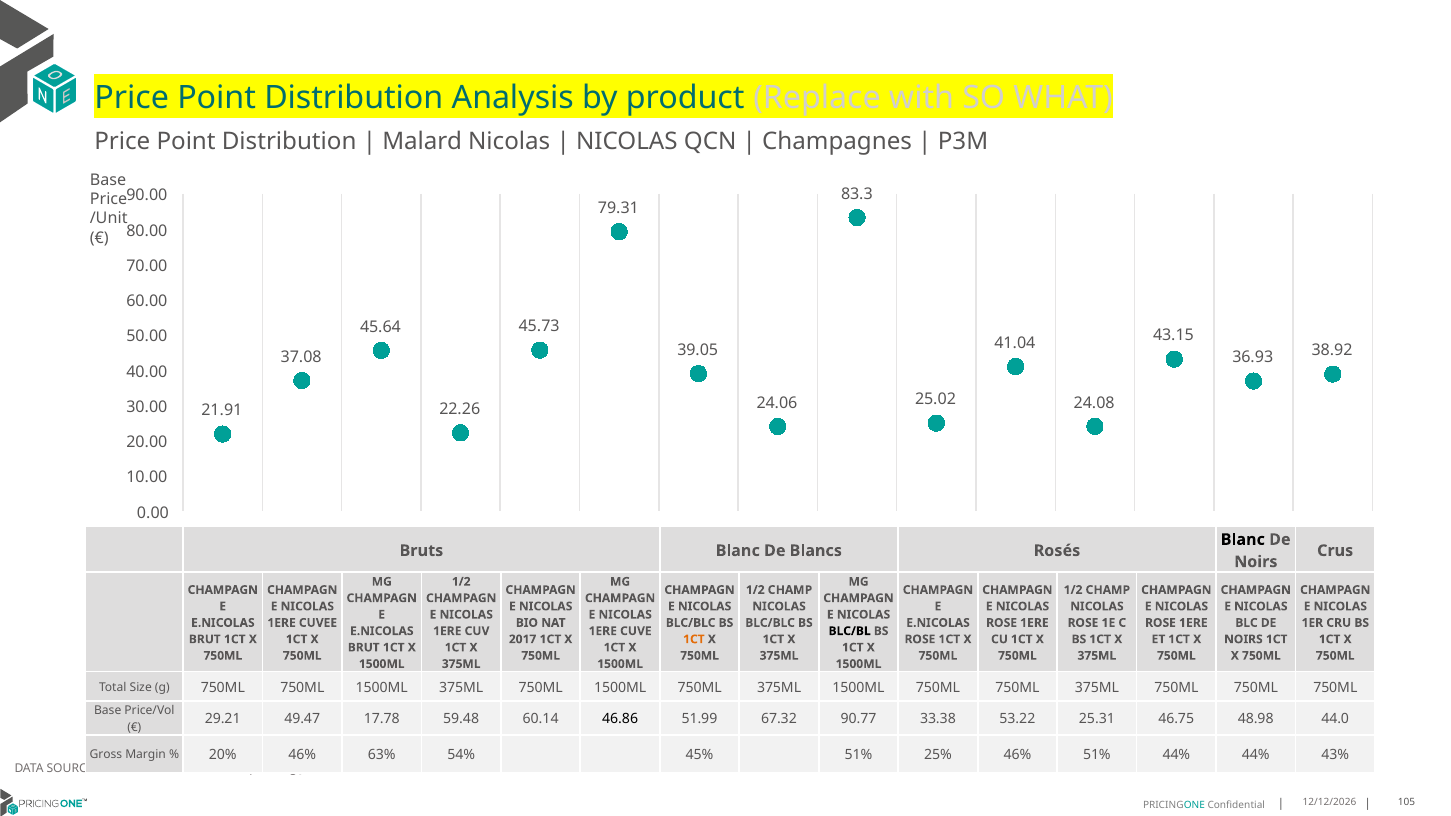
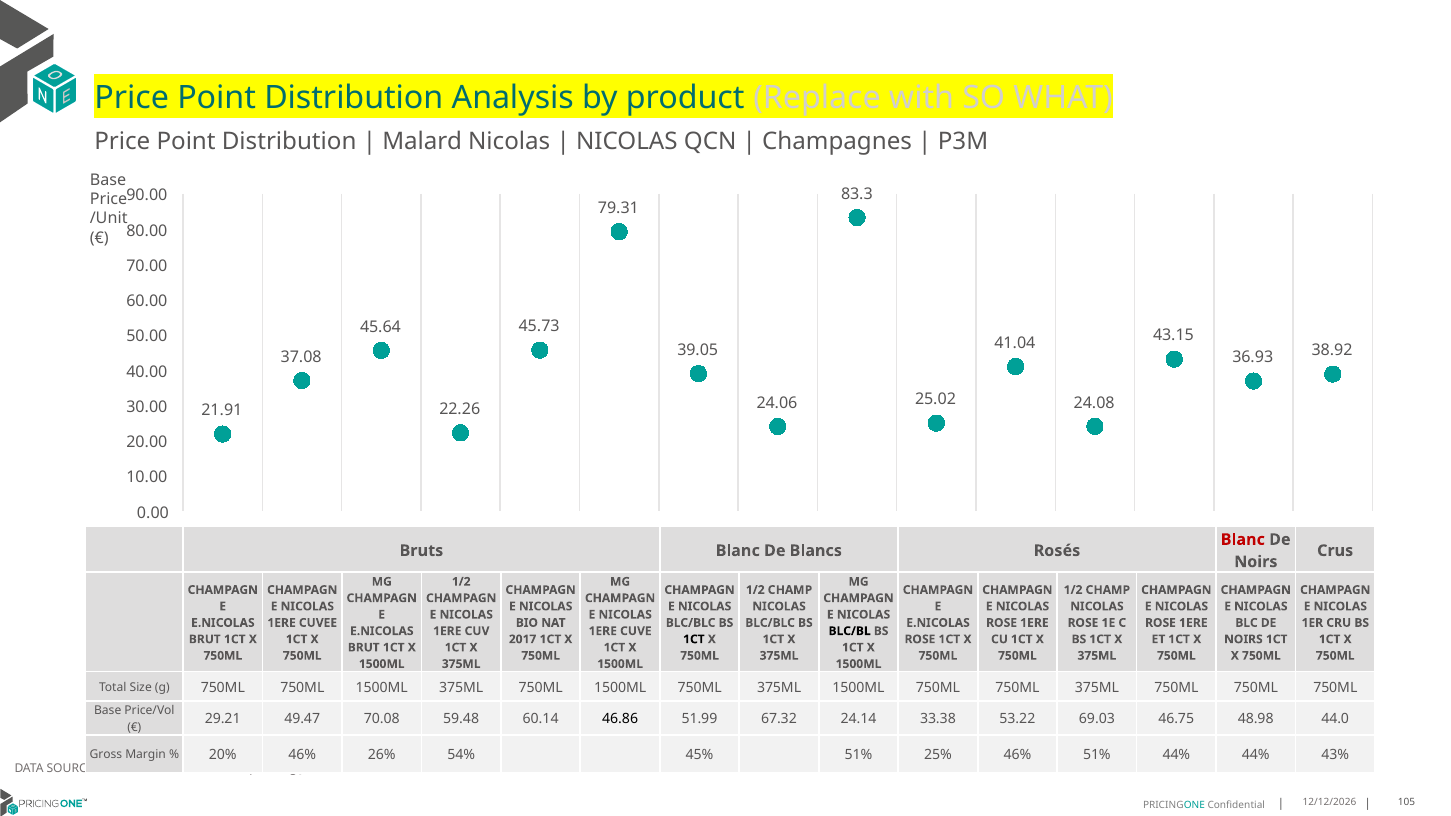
Blanc at (1243, 540) colour: black -> red
1CT at (694, 639) colour: orange -> black
17.78: 17.78 -> 70.08
90.77: 90.77 -> 24.14
25.31: 25.31 -> 69.03
63%: 63% -> 26%
